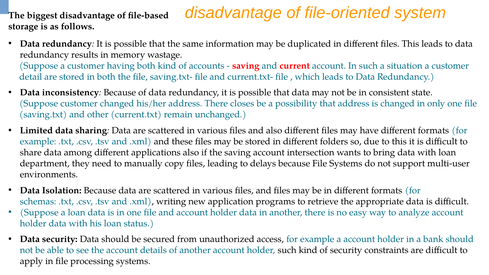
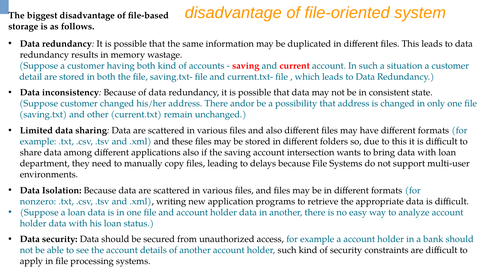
closes: closes -> andor
schemas: schemas -> nonzero
